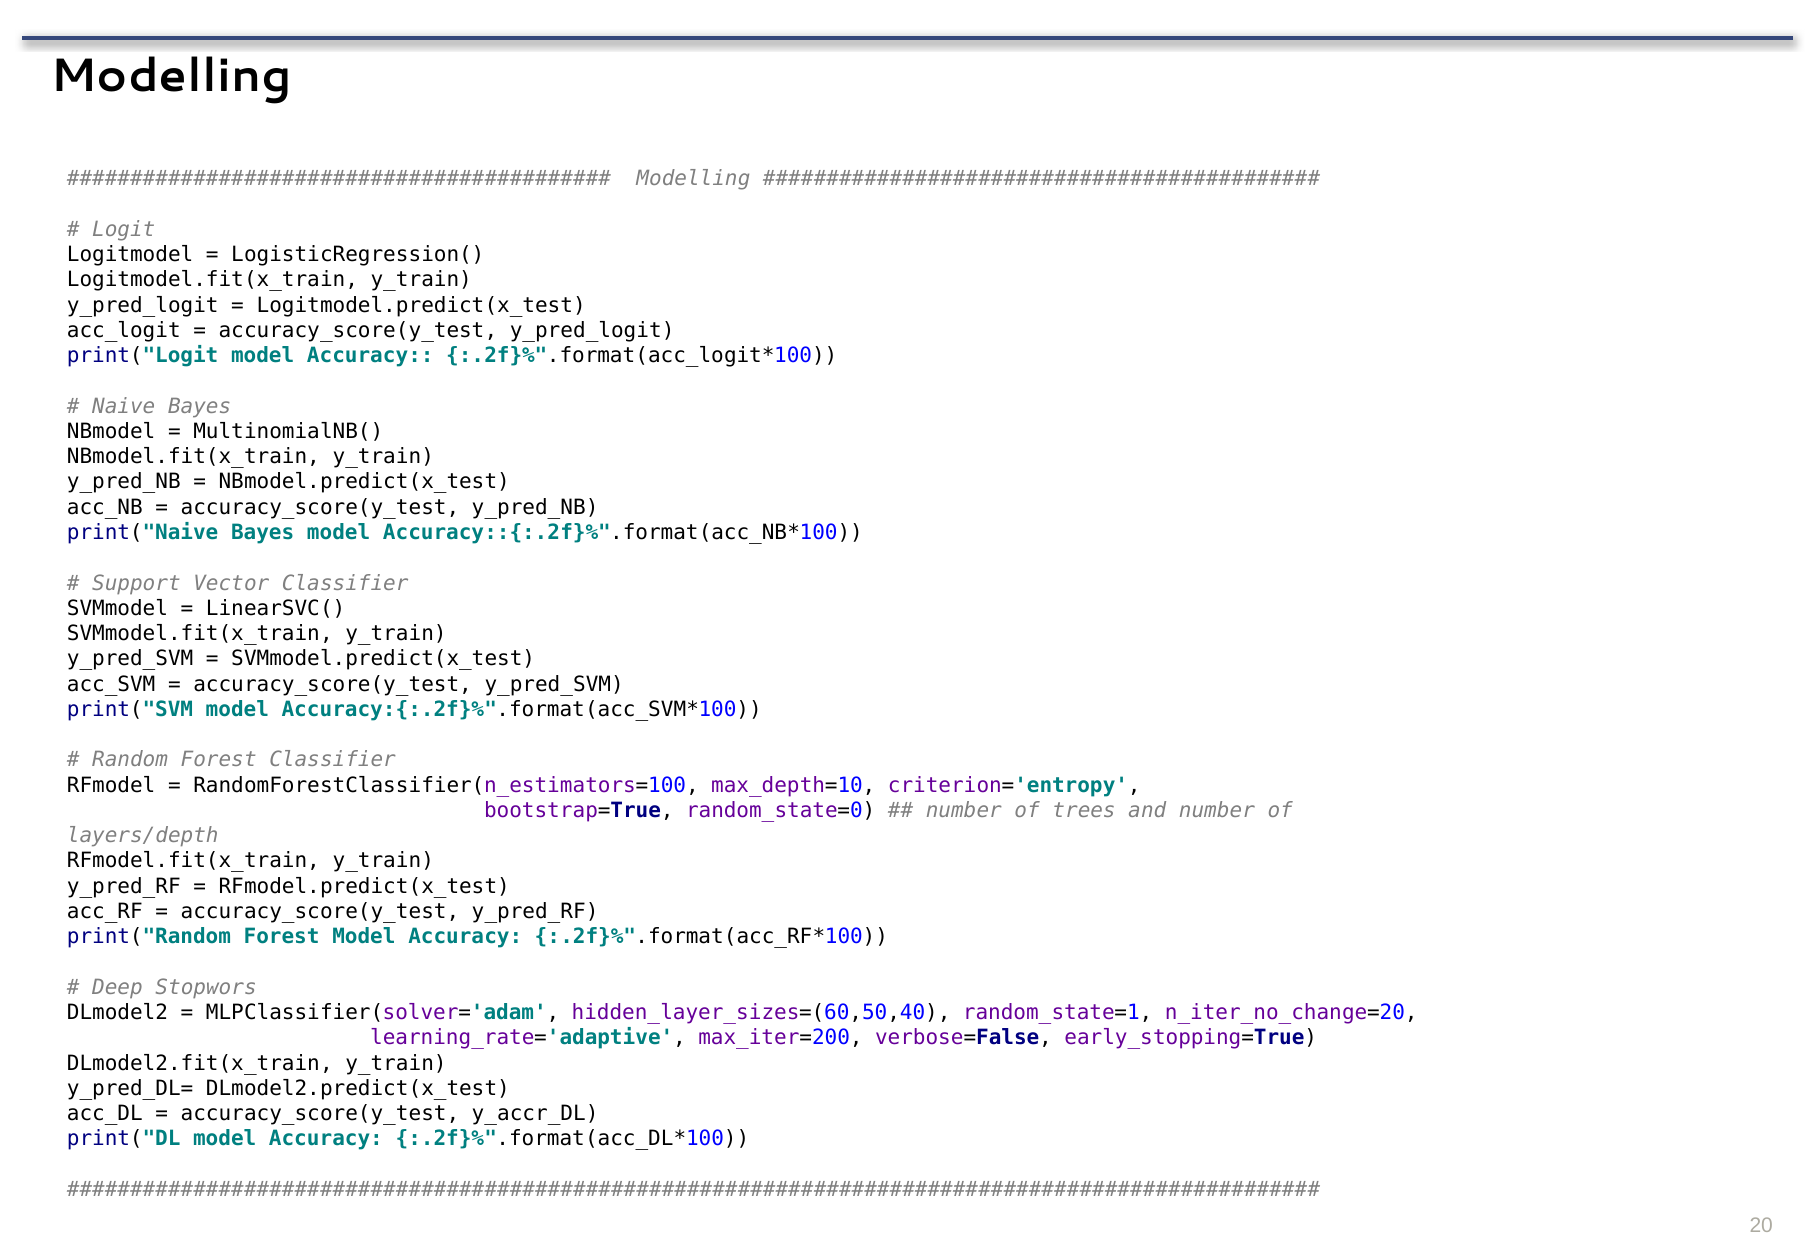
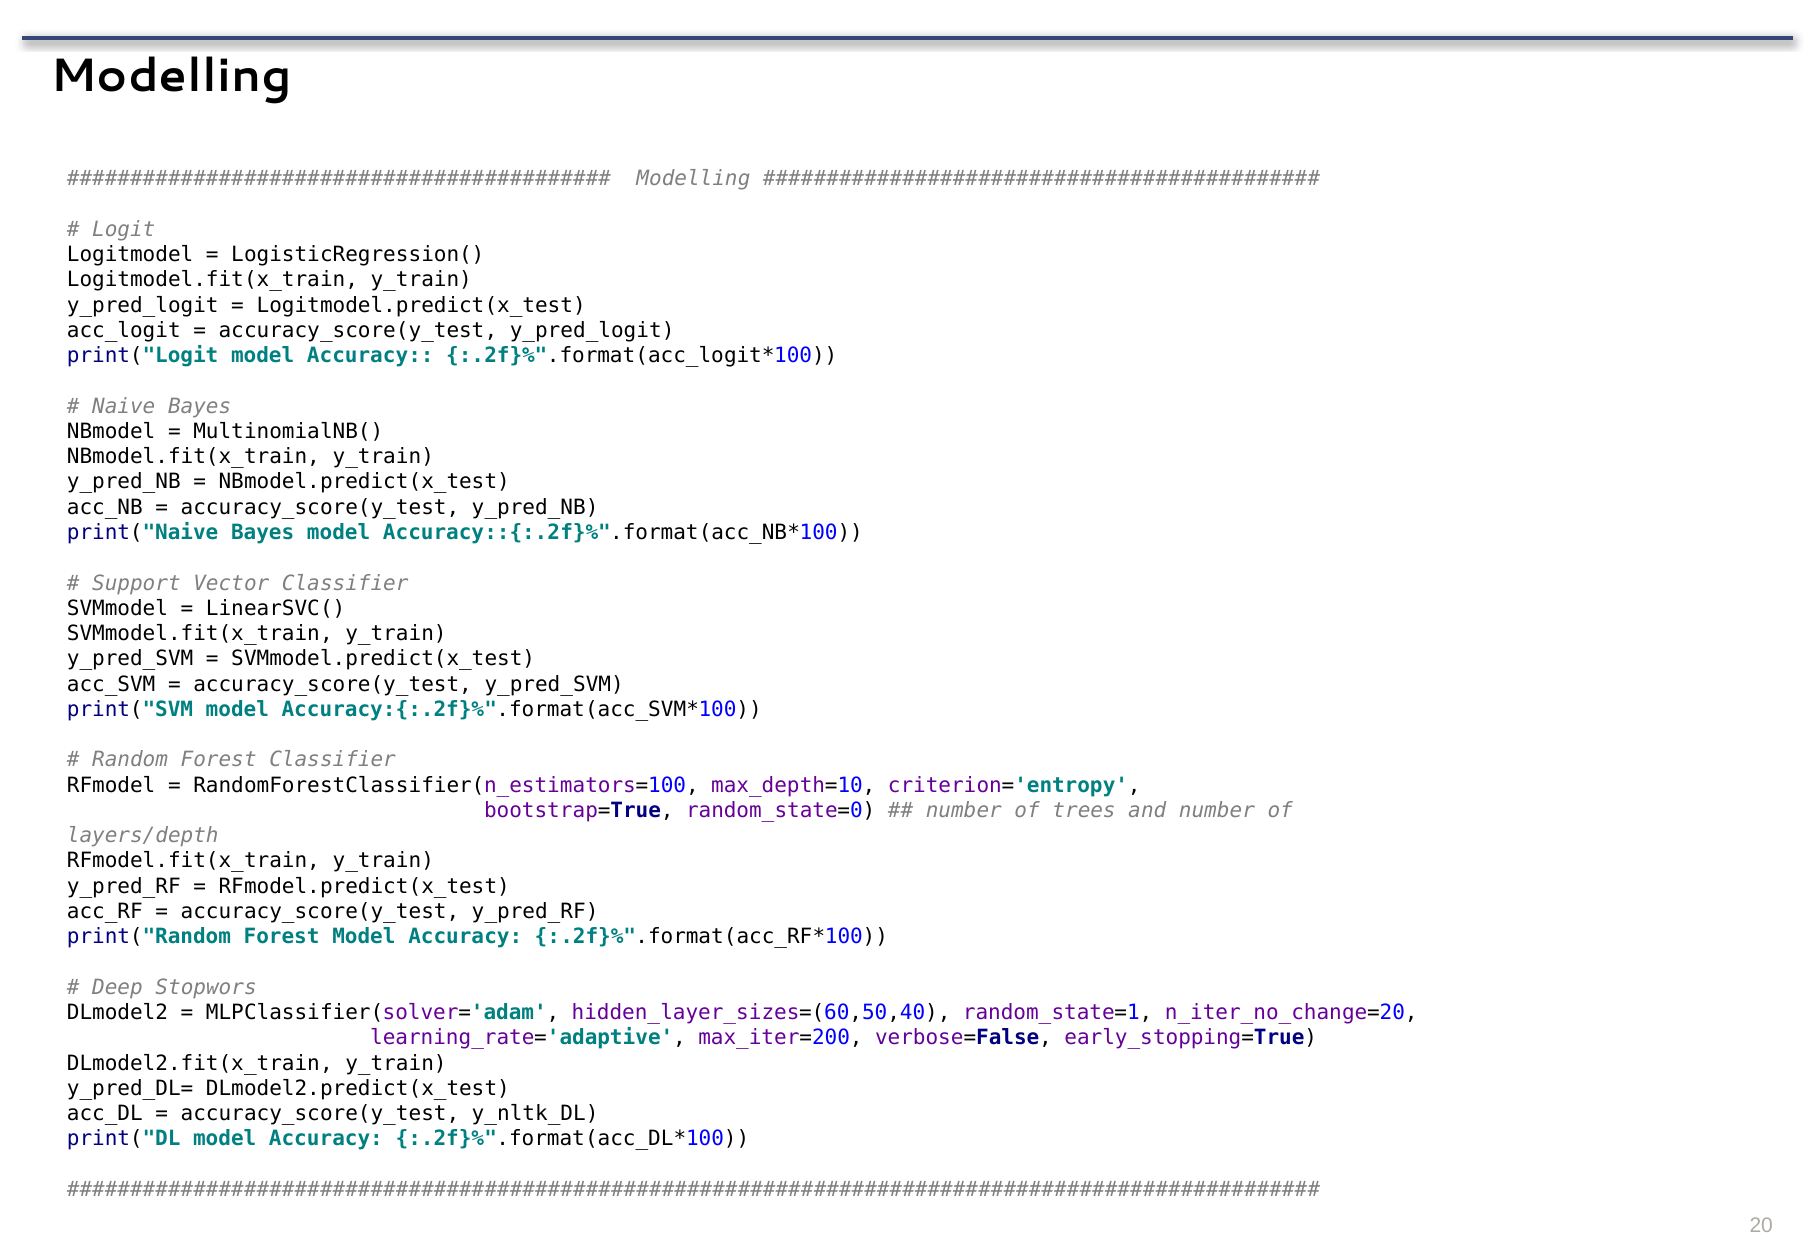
y_accr_DL: y_accr_DL -> y_nltk_DL
